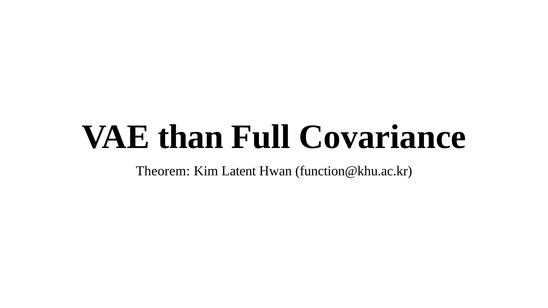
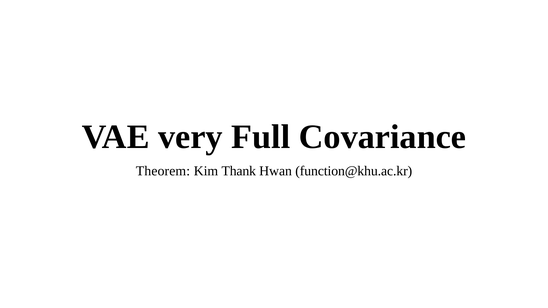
than: than -> very
Latent: Latent -> Thank
